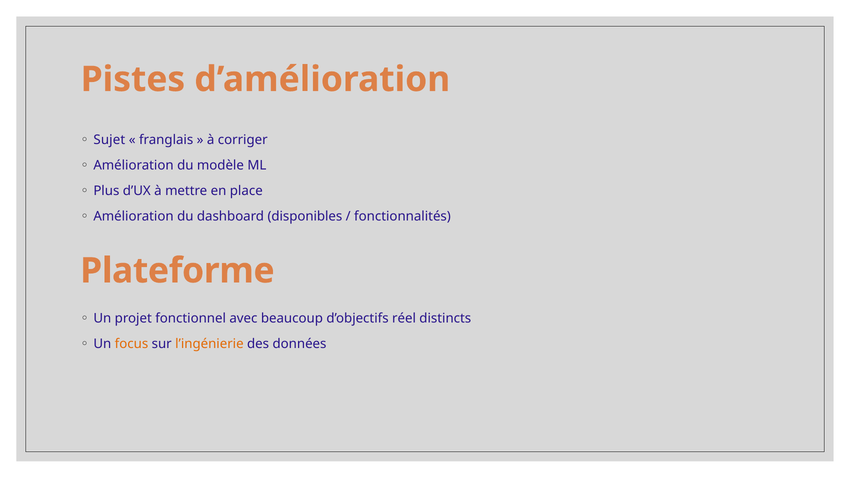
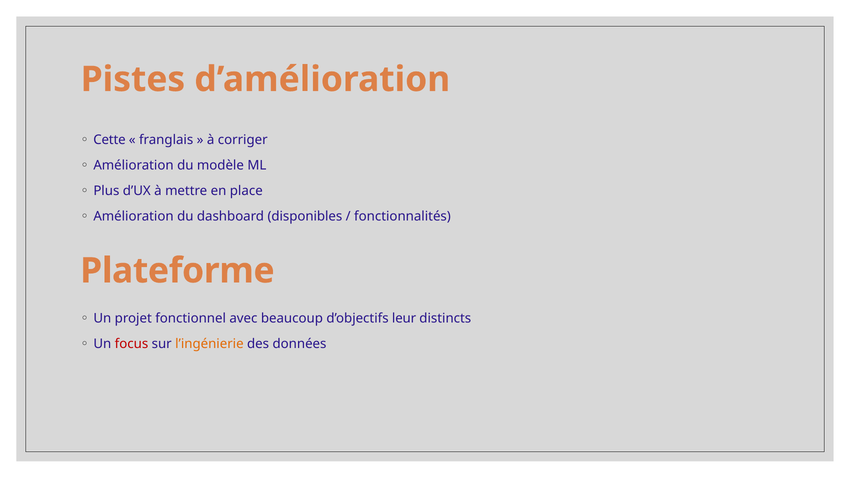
Sujet: Sujet -> Cette
réel: réel -> leur
focus colour: orange -> red
